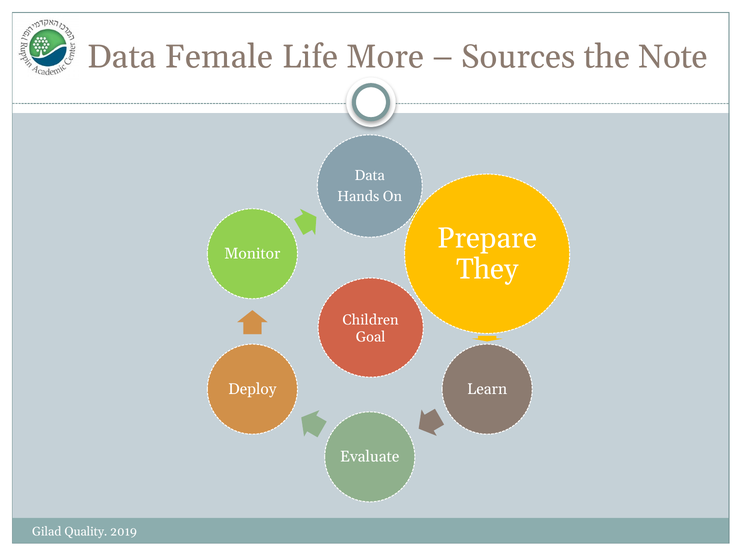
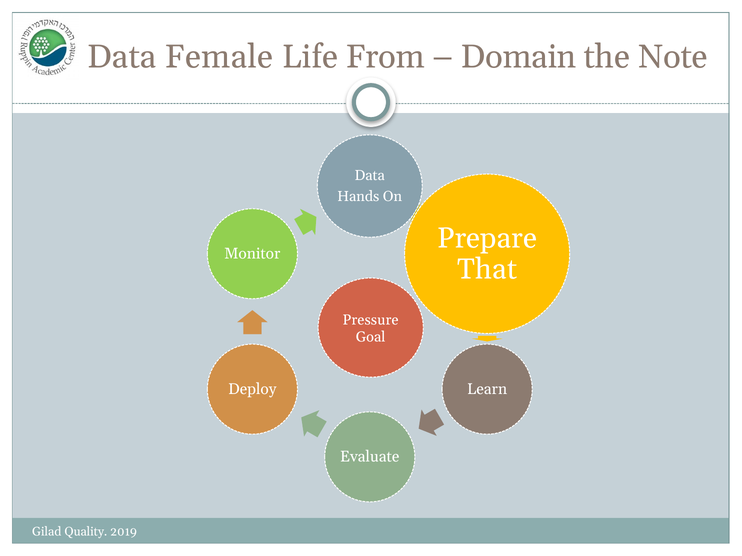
More: More -> From
Sources: Sources -> Domain
They: They -> That
Children: Children -> Pressure
